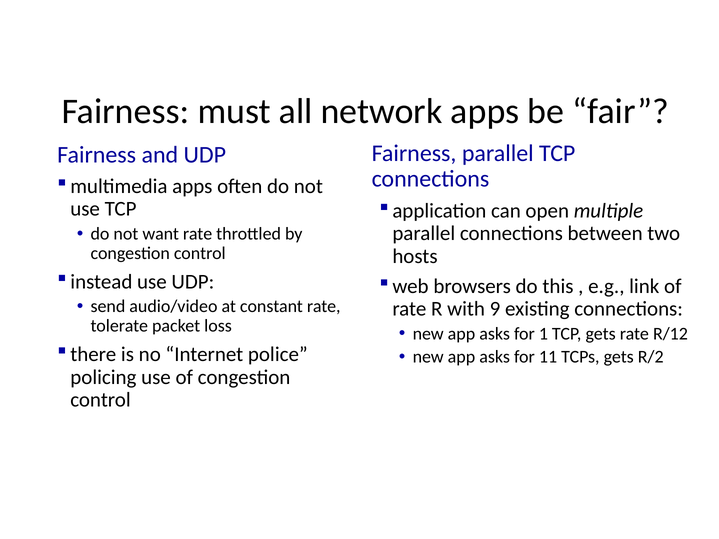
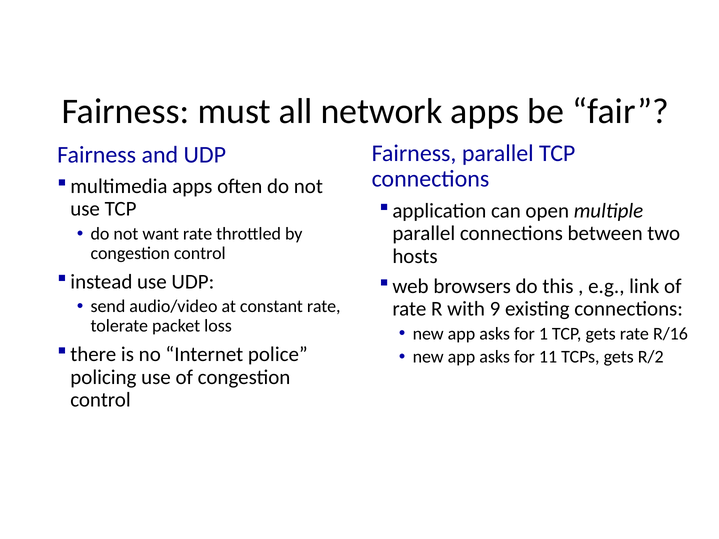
R/12: R/12 -> R/16
